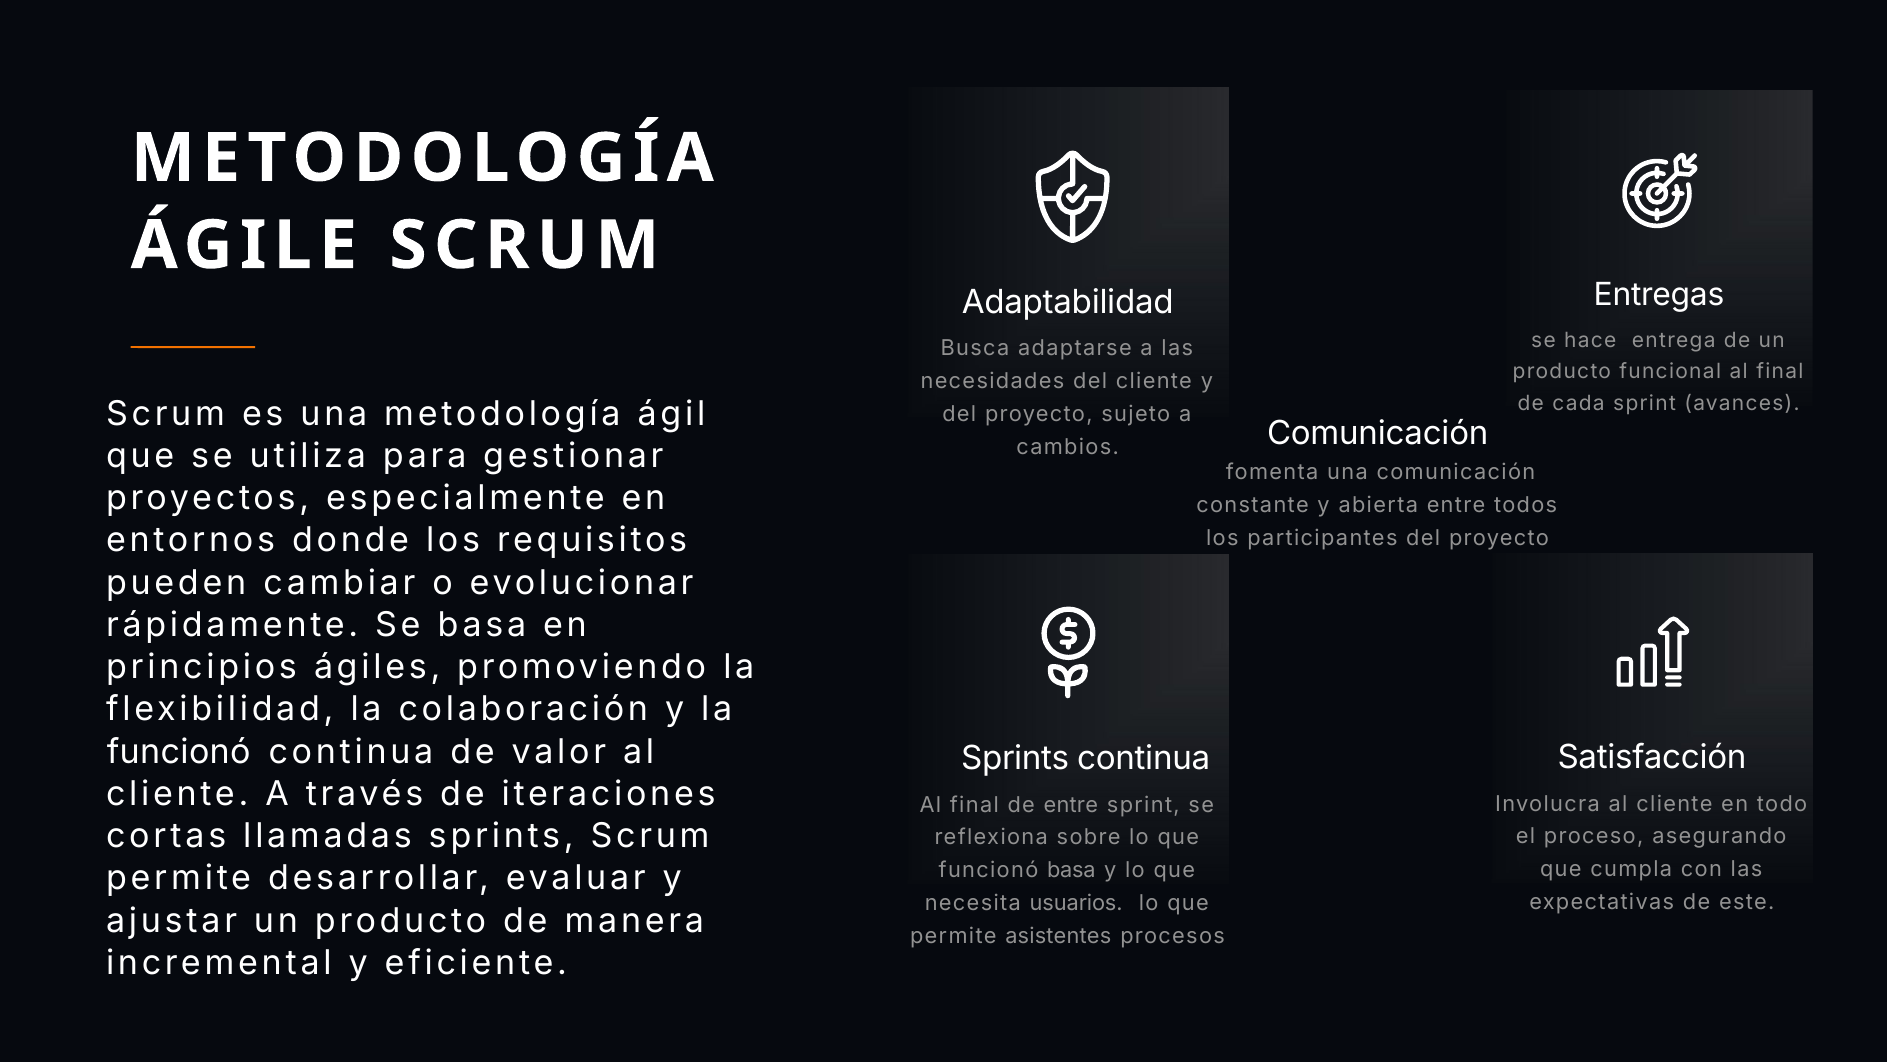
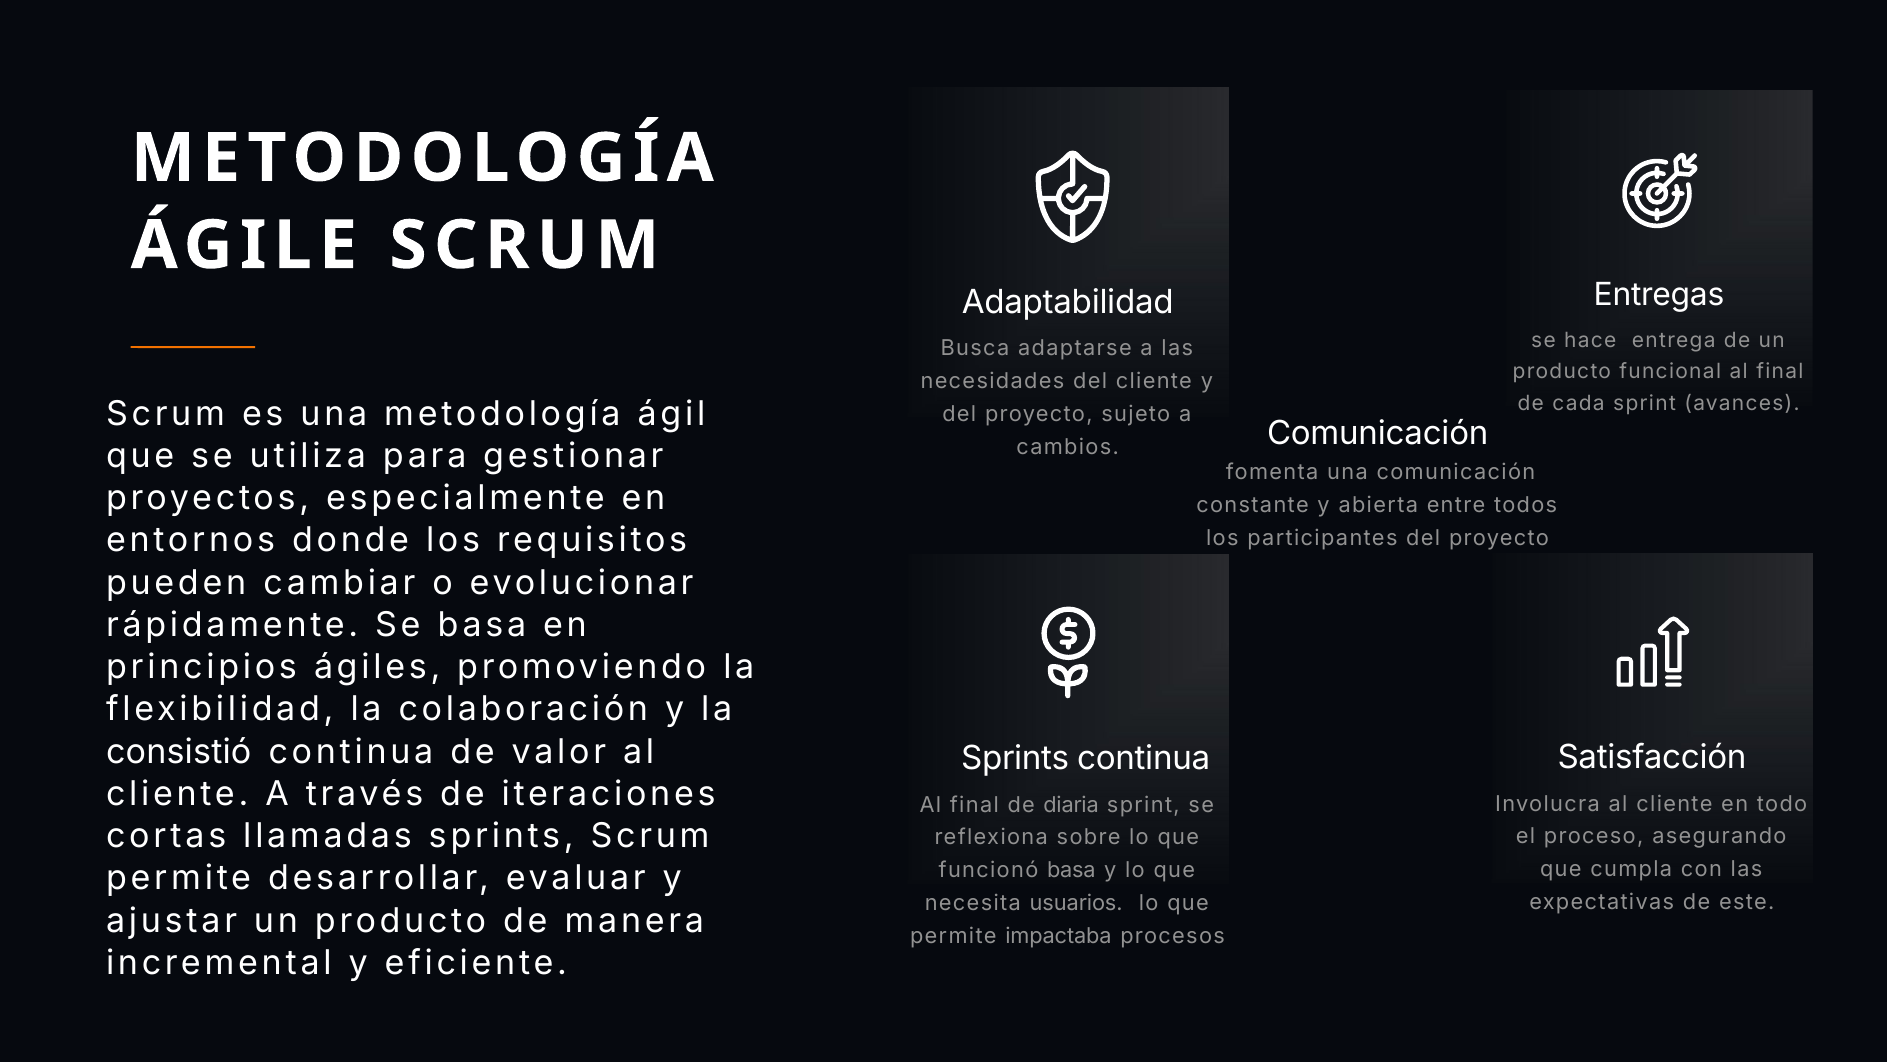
funcionó at (179, 751): funcionó -> consistió
de entre: entre -> diaria
asistentes: asistentes -> impactaba
